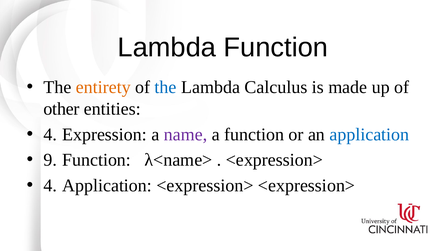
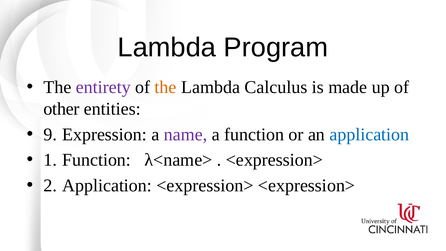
Lambda Function: Function -> Program
entirety colour: orange -> purple
the at (166, 87) colour: blue -> orange
4 at (50, 134): 4 -> 9
9: 9 -> 1
4 at (50, 185): 4 -> 2
